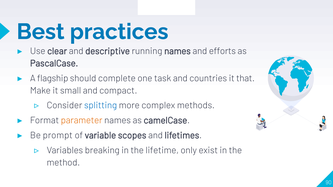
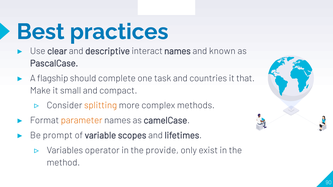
running: running -> interact
efforts: efforts -> known
splitting colour: blue -> orange
breaking: breaking -> operator
lifetime: lifetime -> provide
